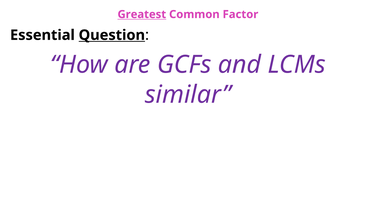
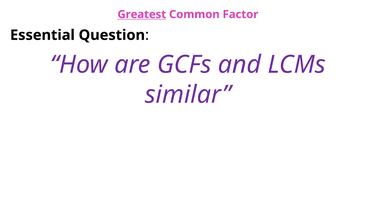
Question underline: present -> none
